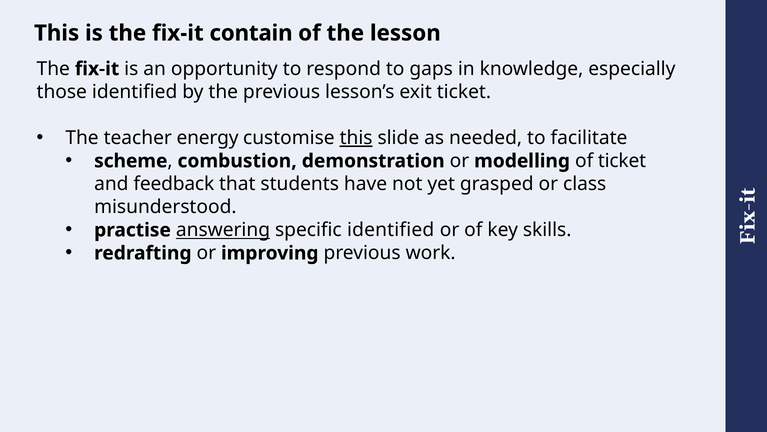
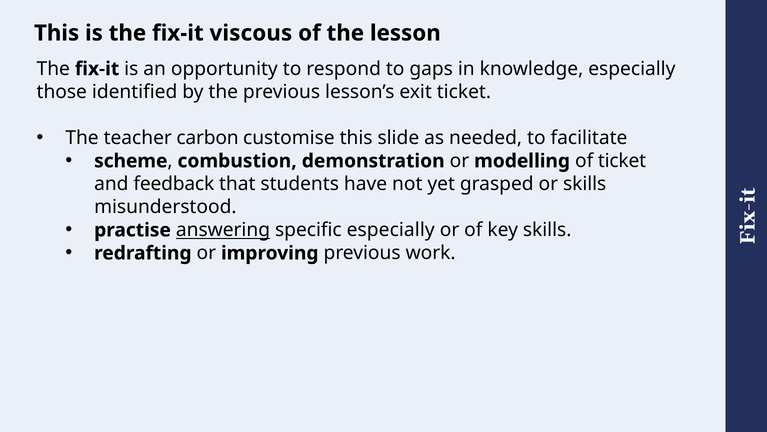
contain: contain -> viscous
energy: energy -> carbon
this at (356, 138) underline: present -> none
or class: class -> skills
specific identified: identified -> especially
